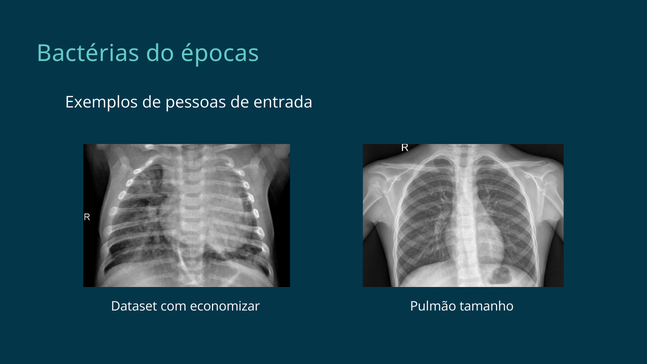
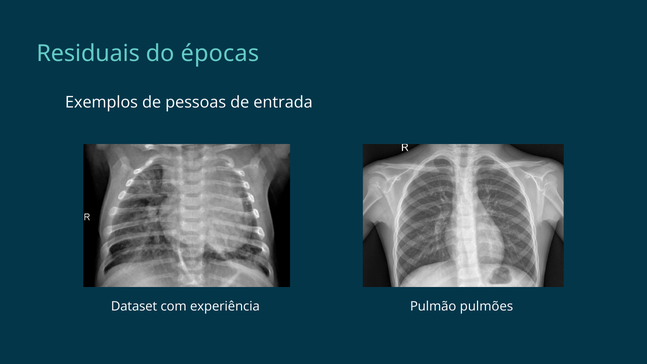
Bactérias: Bactérias -> Residuais
economizar: economizar -> experiência
tamanho: tamanho -> pulmões
